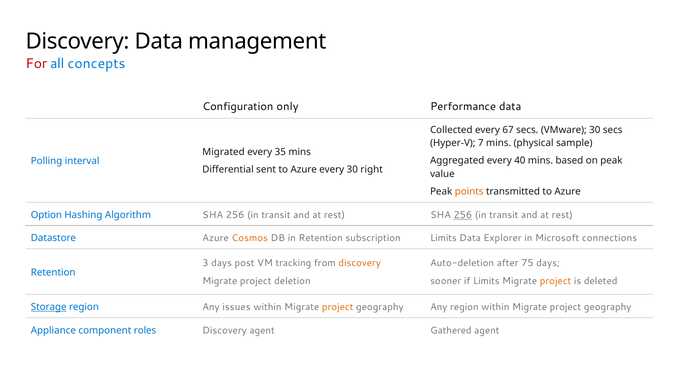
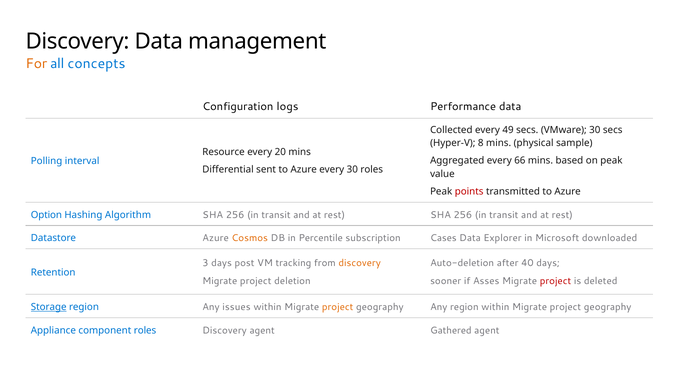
For colour: red -> orange
only: only -> logs
67: 67 -> 49
7: 7 -> 8
Migrated: Migrated -> Resource
35: 35 -> 20
40: 40 -> 66
30 right: right -> roles
points colour: orange -> red
256 at (463, 215) underline: present -> none
in Retention: Retention -> Percentile
subscription Limits: Limits -> Cases
connections: connections -> downloaded
75: 75 -> 40
if Limits: Limits -> Asses
project at (556, 281) colour: orange -> red
